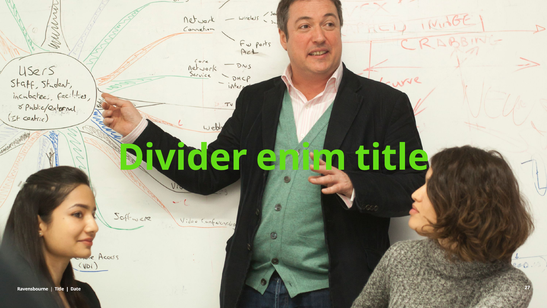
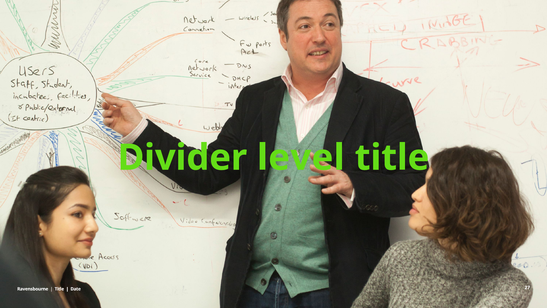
enim: enim -> level
